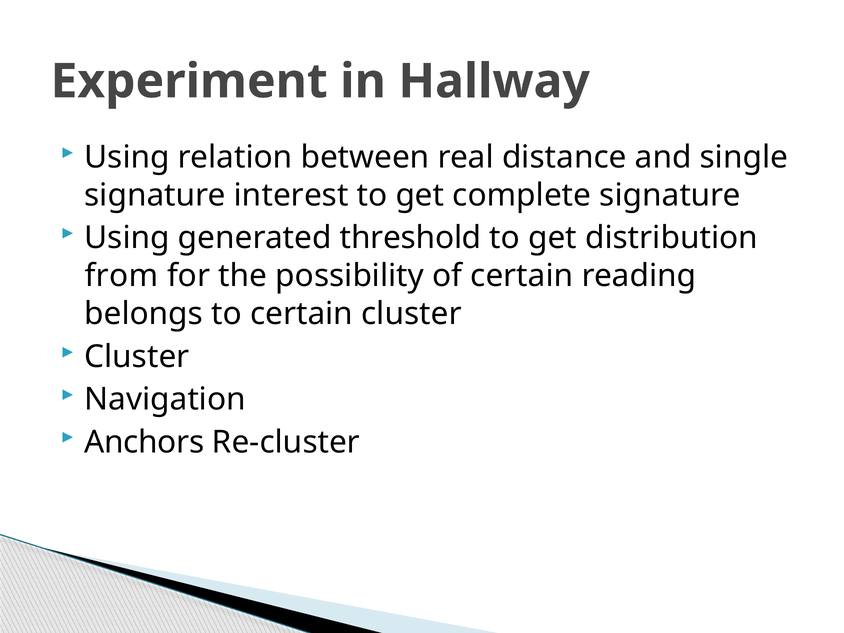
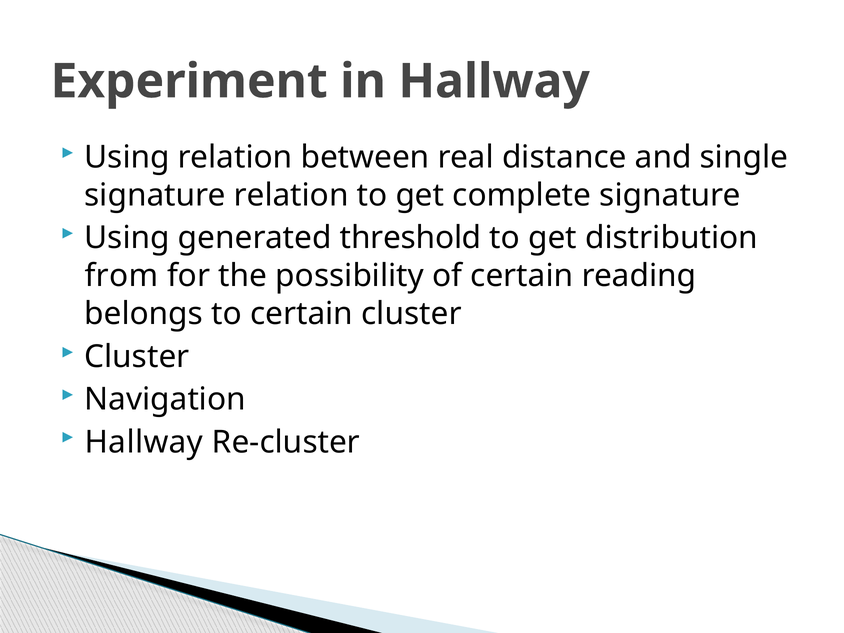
signature interest: interest -> relation
Anchors at (144, 442): Anchors -> Hallway
